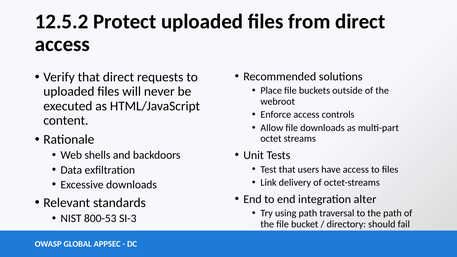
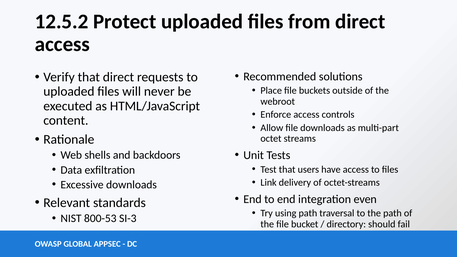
alter: alter -> even
